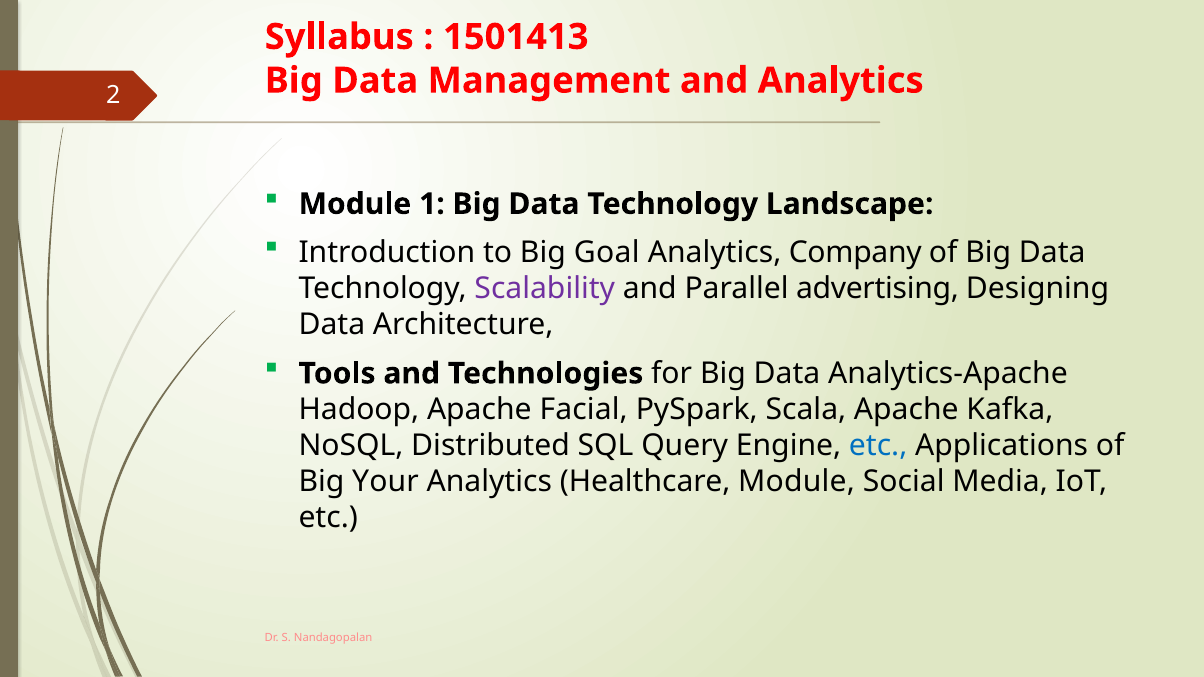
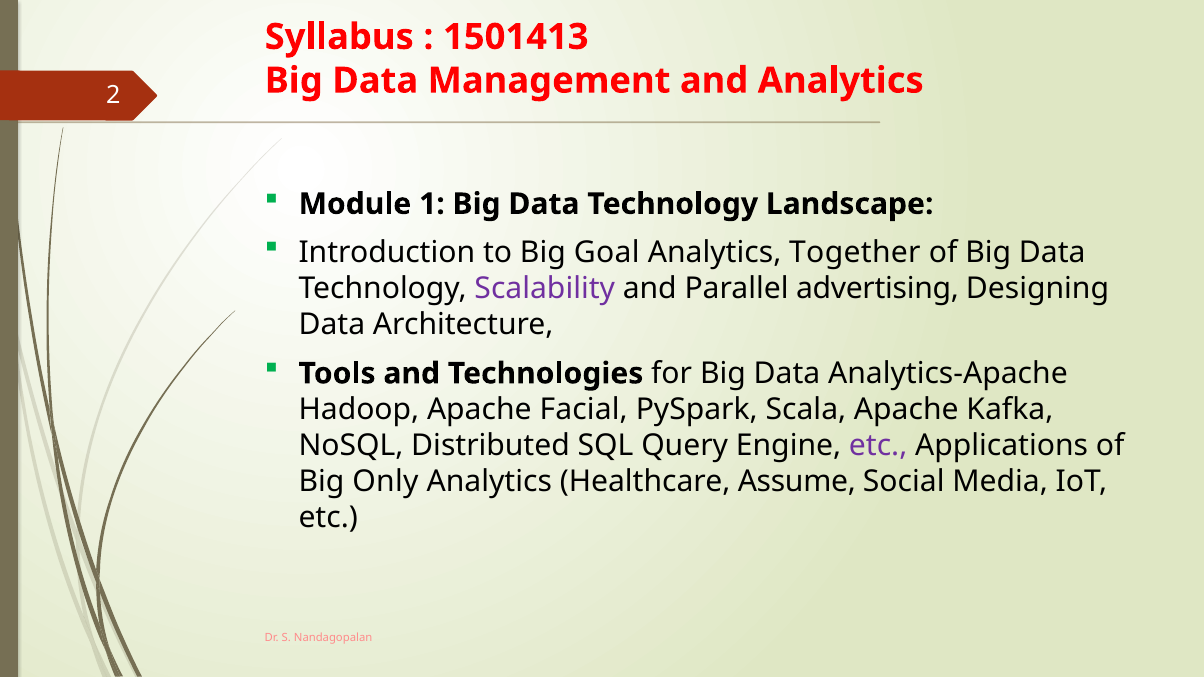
Company: Company -> Together
etc at (878, 446) colour: blue -> purple
Your: Your -> Only
Healthcare Module: Module -> Assume
